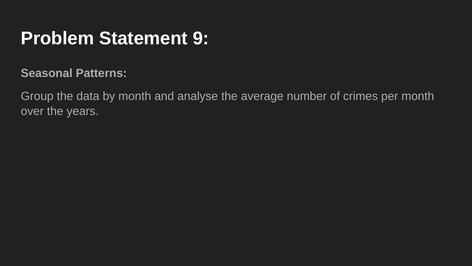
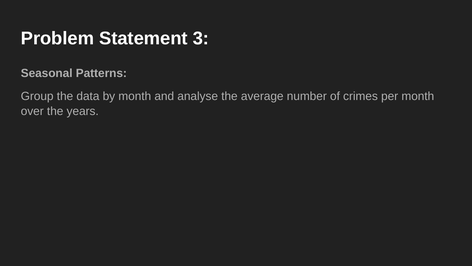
9: 9 -> 3
